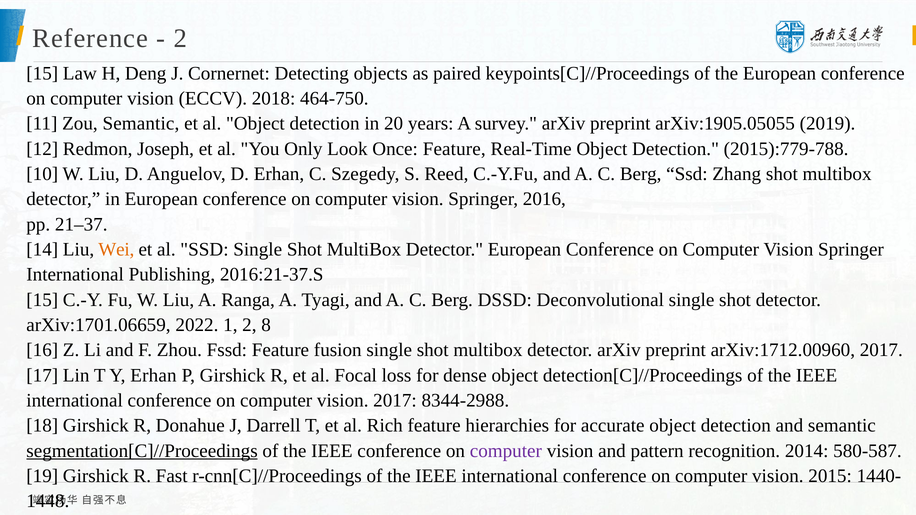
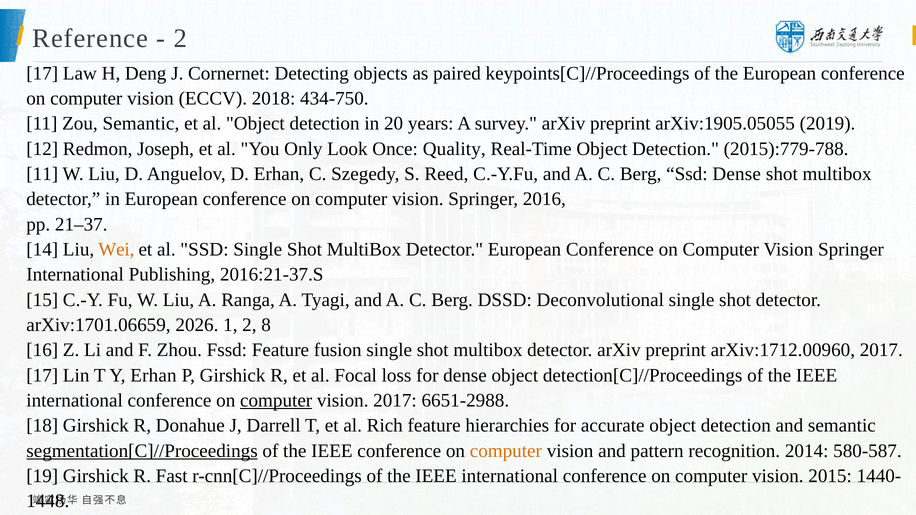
15 at (42, 73): 15 -> 17
464-750: 464-750 -> 434-750
Once Feature: Feature -> Quality
10 at (42, 174): 10 -> 11
Ssd Zhang: Zhang -> Dense
2022: 2022 -> 2026
computer at (276, 401) underline: none -> present
8344-2988: 8344-2988 -> 6651-2988
computer at (506, 451) colour: purple -> orange
